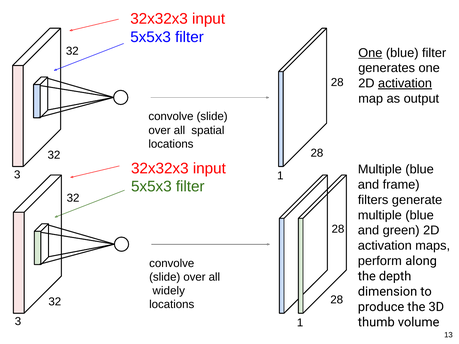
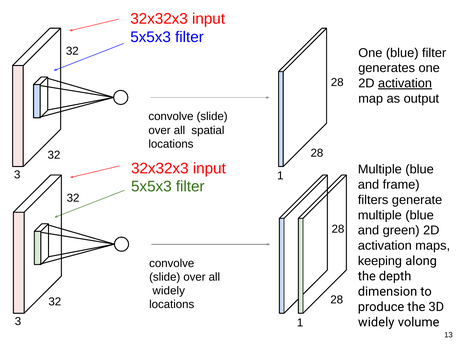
One at (370, 53) underline: present -> none
perform: perform -> keeping
thumb at (376, 322): thumb -> widely
